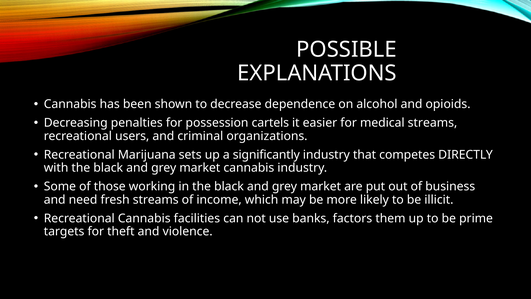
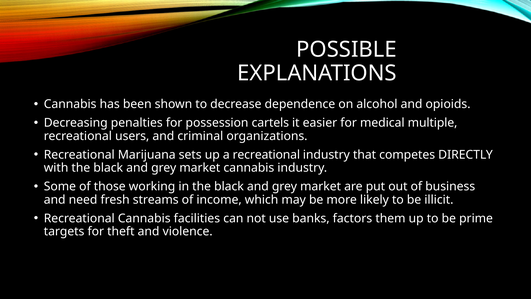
medical streams: streams -> multiple
a significantly: significantly -> recreational
